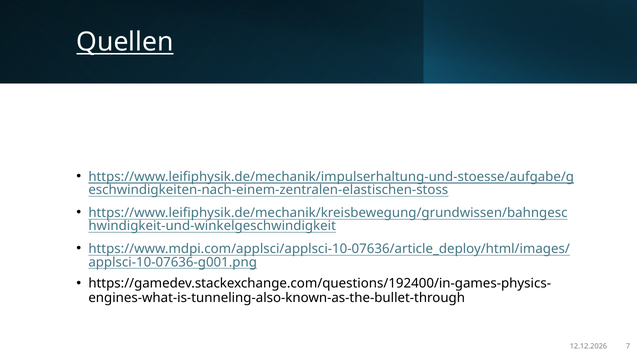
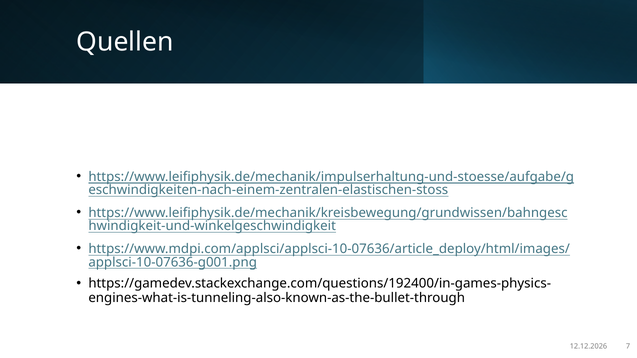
Quellen underline: present -> none
